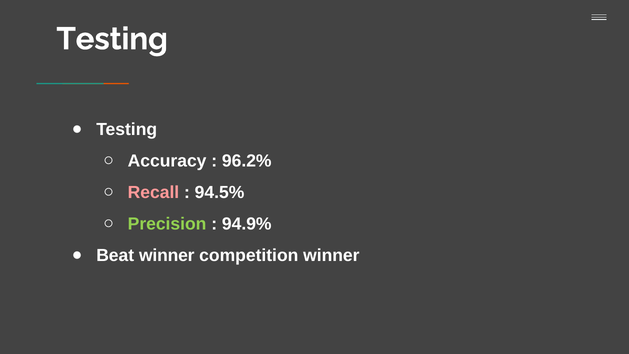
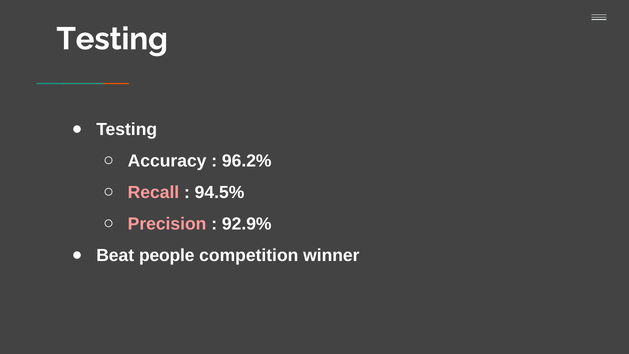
Precision colour: light green -> pink
94.9%: 94.9% -> 92.9%
Beat winner: winner -> people
